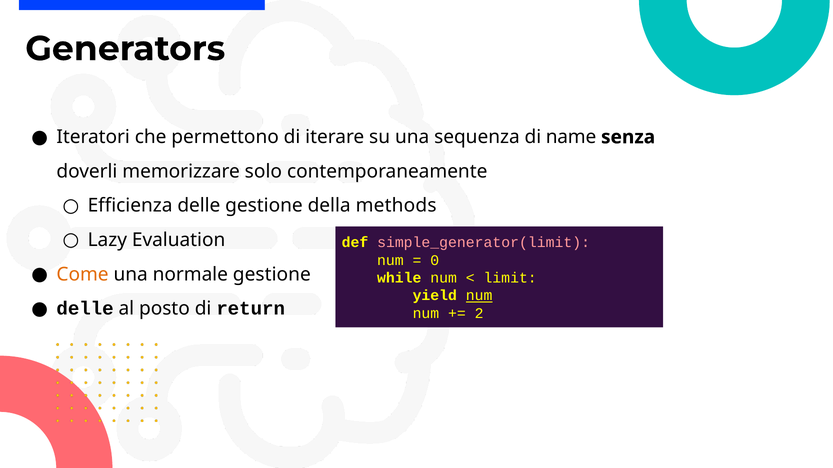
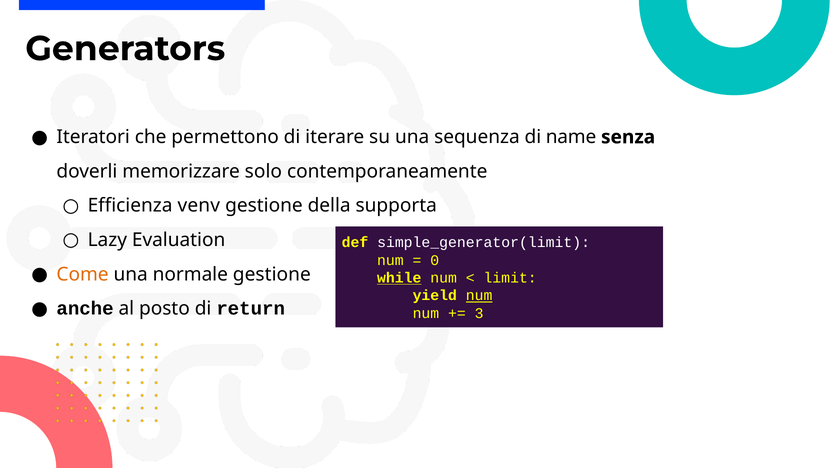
Efficienza delle: delle -> venv
methods: methods -> supporta
simple_generator(limit colour: pink -> white
while underline: none -> present
delle at (85, 309): delle -> anche
2: 2 -> 3
